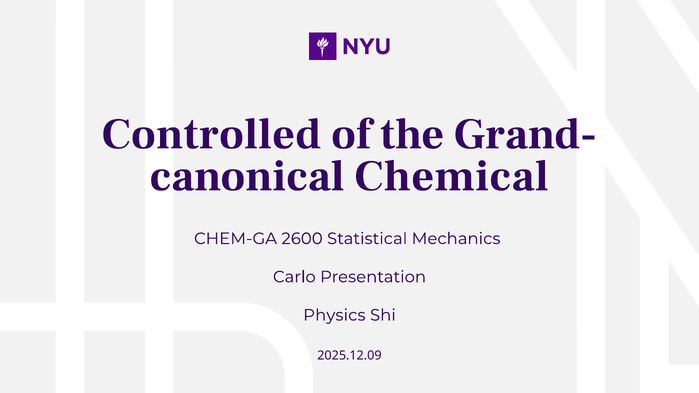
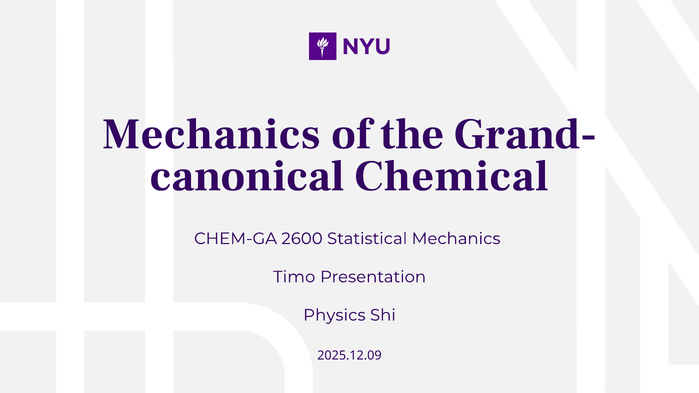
Controlled at (211, 134): Controlled -> Mechanics
Carlo: Carlo -> Timo
